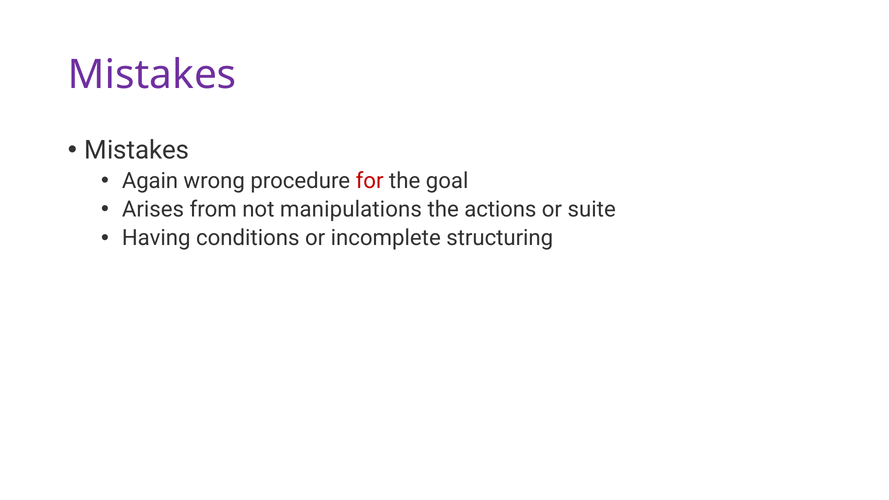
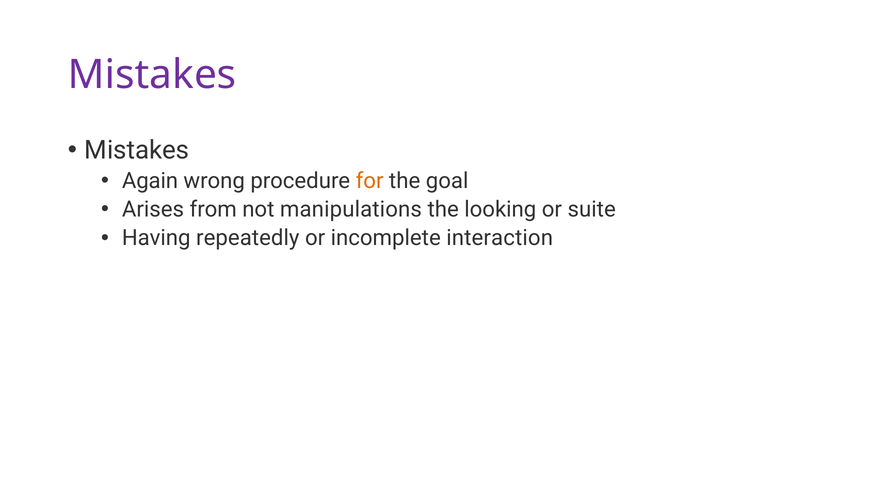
for colour: red -> orange
actions: actions -> looking
conditions: conditions -> repeatedly
structuring: structuring -> interaction
